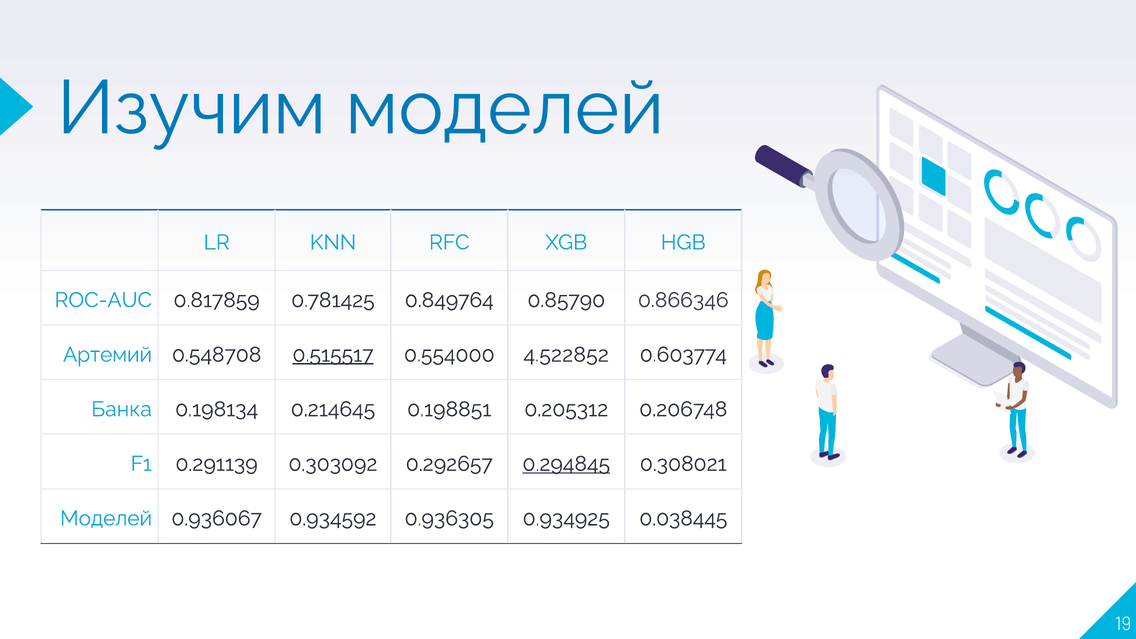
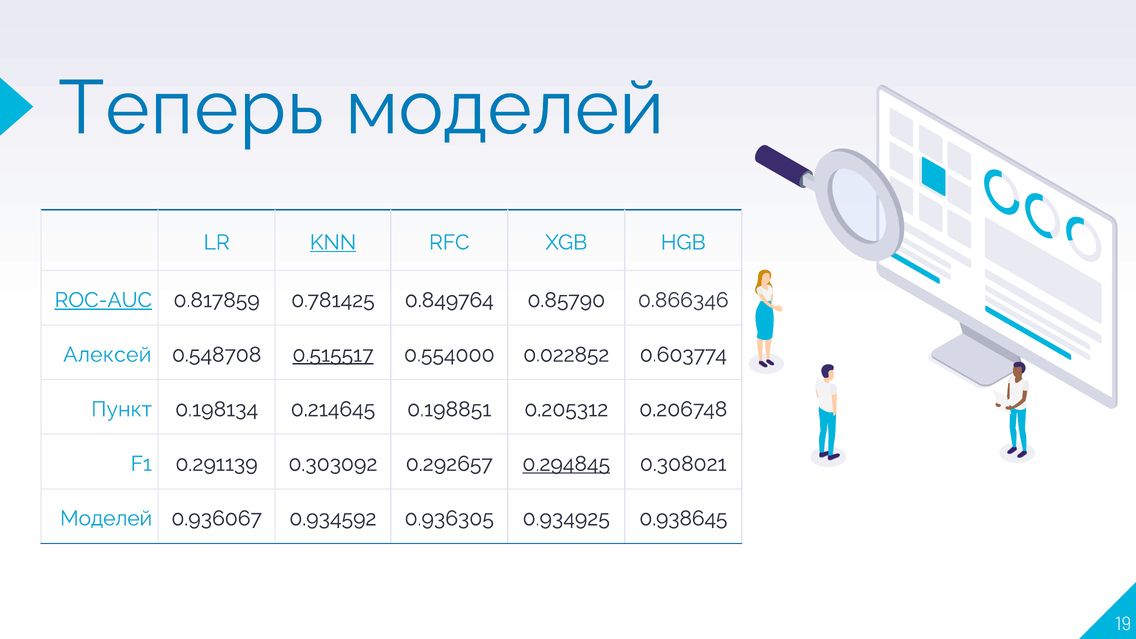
Изучим: Изучим -> Теперь
KNN underline: none -> present
ROC-AUC underline: none -> present
Артемий: Артемий -> Алексей
4.522852: 4.522852 -> 0.022852
Банка: Банка -> Пункт
0.038445: 0.038445 -> 0.938645
